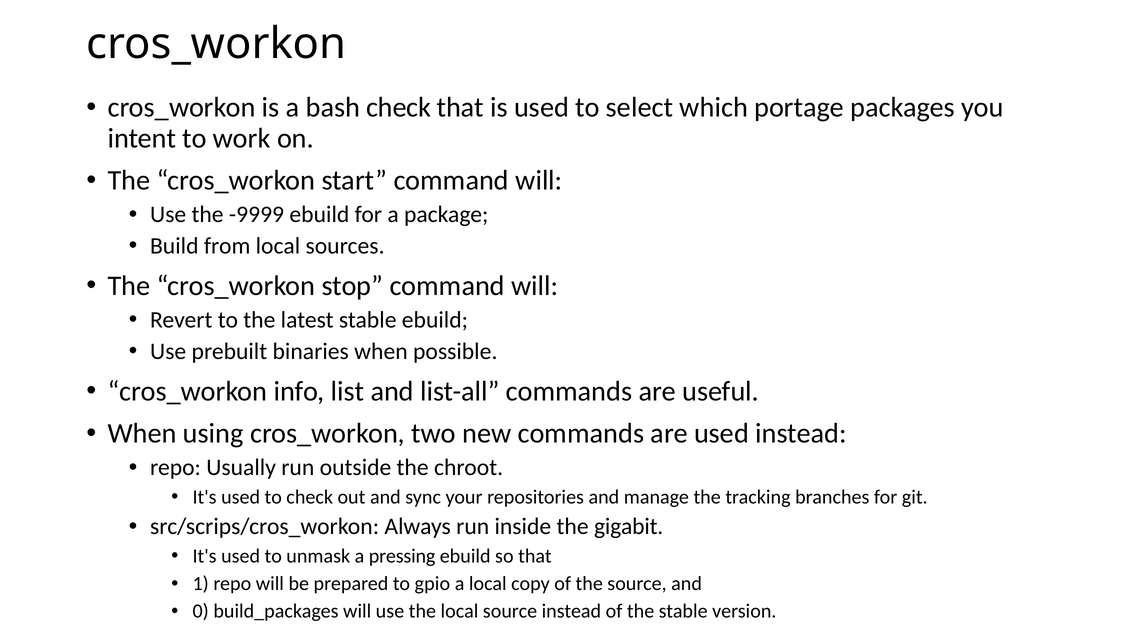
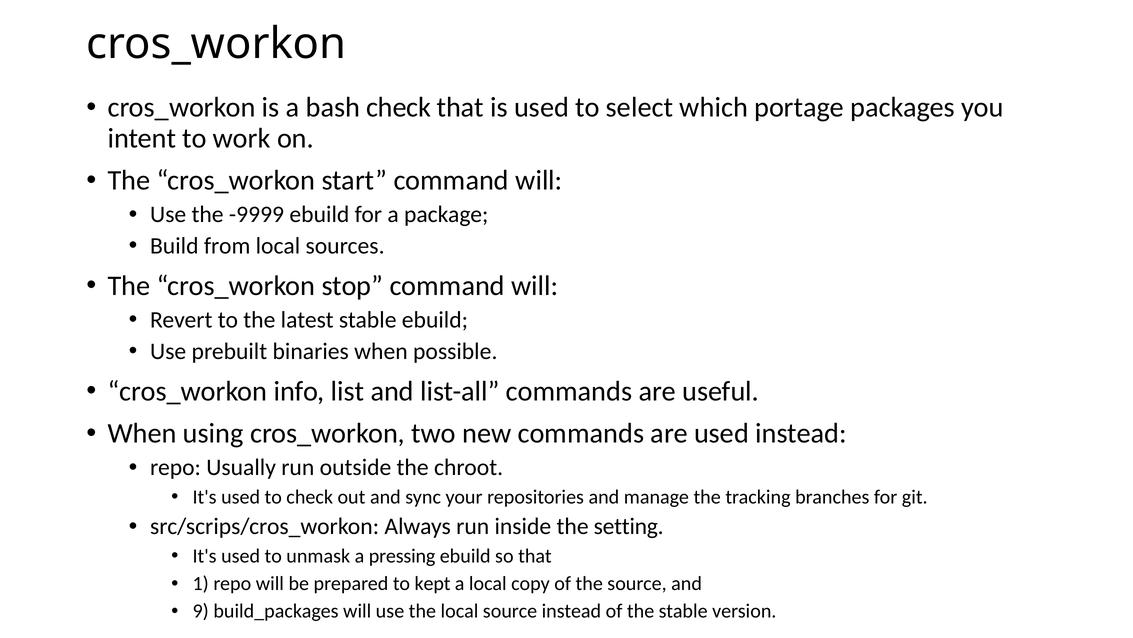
gigabit: gigabit -> setting
gpio: gpio -> kept
0: 0 -> 9
